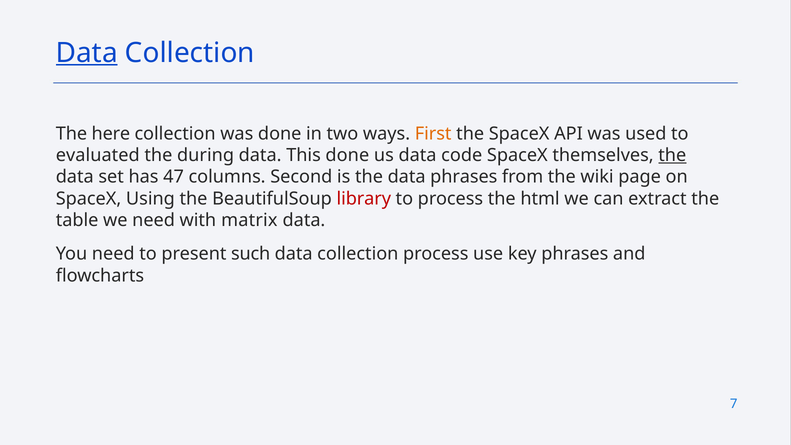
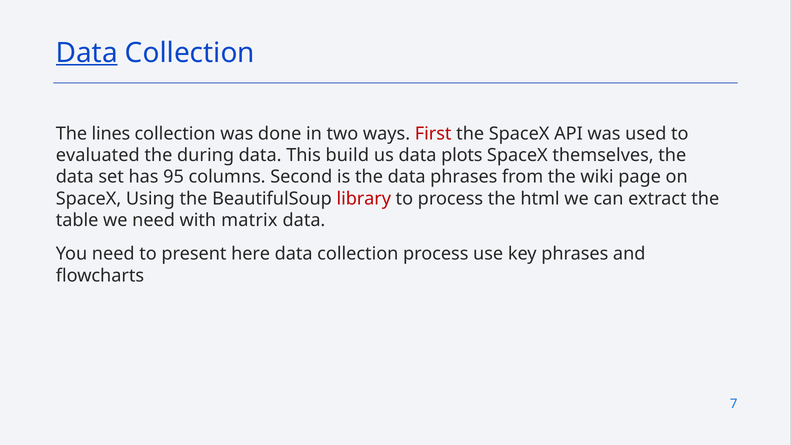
here: here -> lines
First colour: orange -> red
This done: done -> build
code: code -> plots
the at (672, 155) underline: present -> none
47: 47 -> 95
such: such -> here
